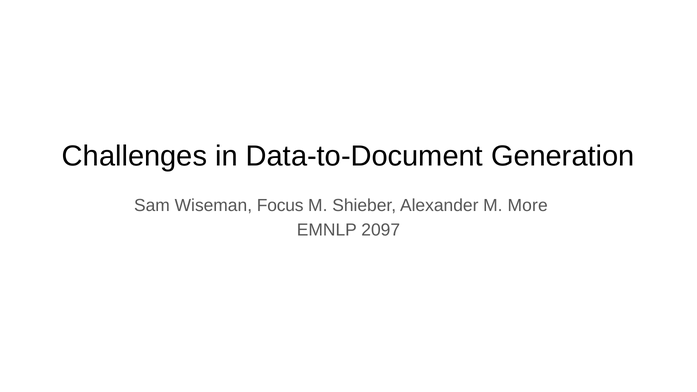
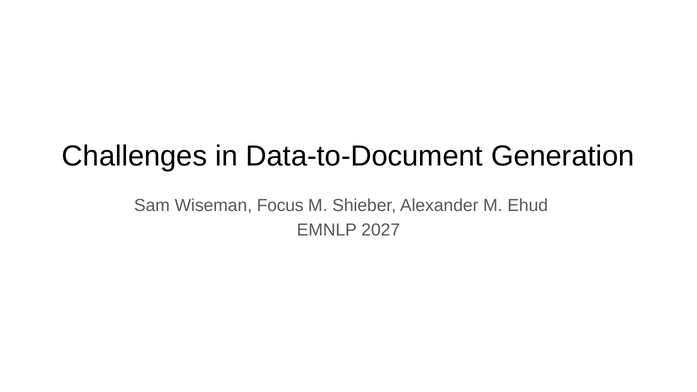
More: More -> Ehud
2097: 2097 -> 2027
